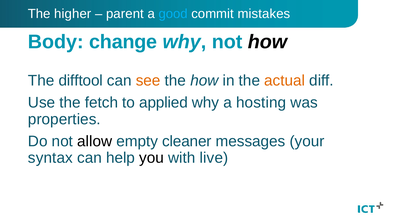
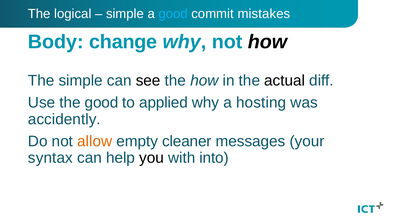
higher: higher -> logical
parent at (125, 14): parent -> simple
The difftool: difftool -> simple
see colour: orange -> black
actual colour: orange -> black
the fetch: fetch -> good
properties: properties -> accidently
allow colour: black -> orange
live: live -> into
